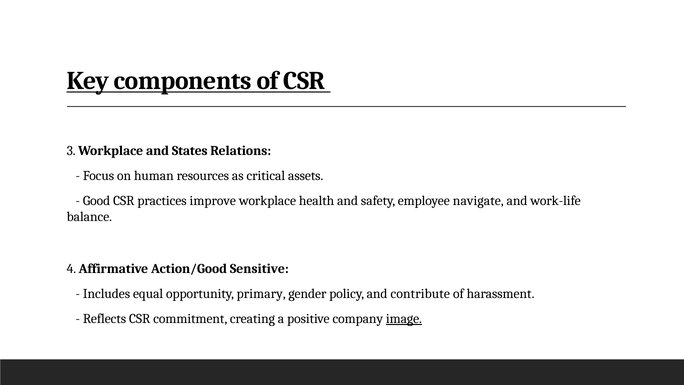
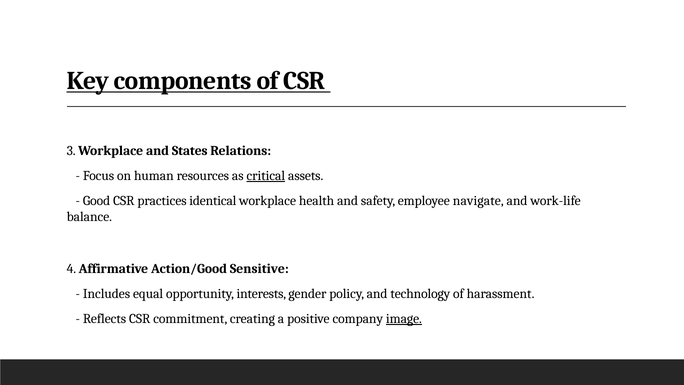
critical underline: none -> present
improve: improve -> identical
primary: primary -> interests
contribute: contribute -> technology
